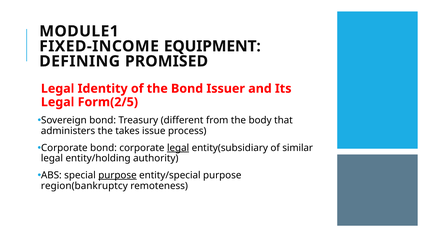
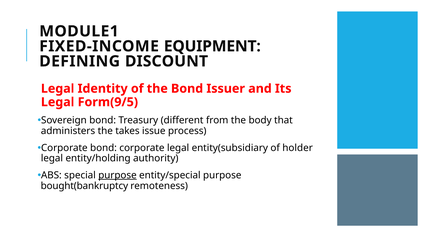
PROMISED: PROMISED -> DISCOUNT
Form(2/5: Form(2/5 -> Form(9/5
legal at (178, 148) underline: present -> none
similar: similar -> holder
region(bankruptcy: region(bankruptcy -> bought(bankruptcy
